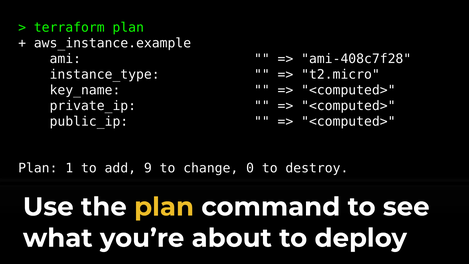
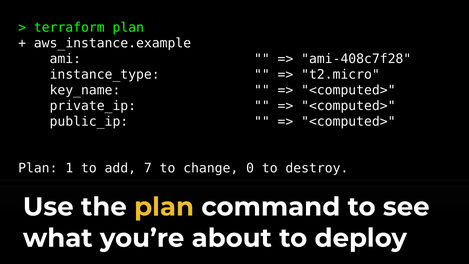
9: 9 -> 7
